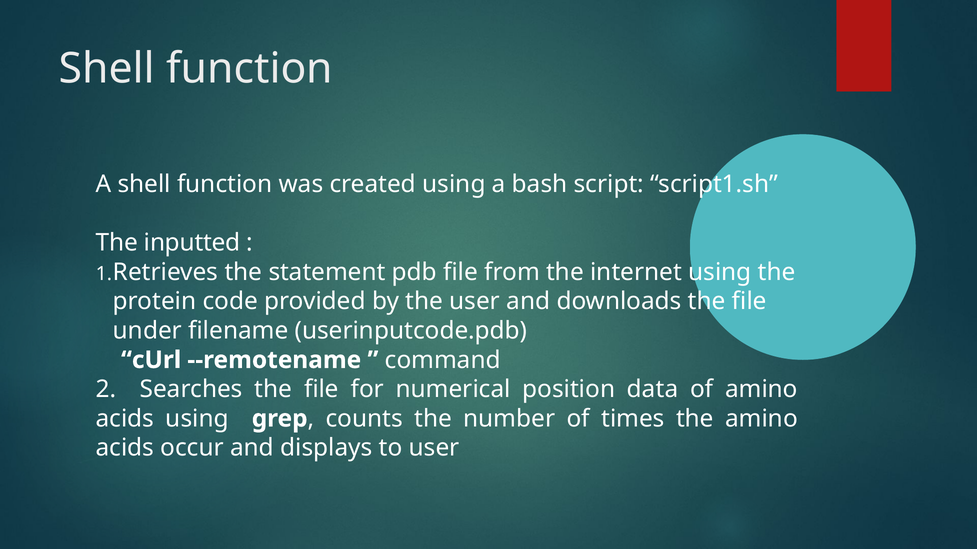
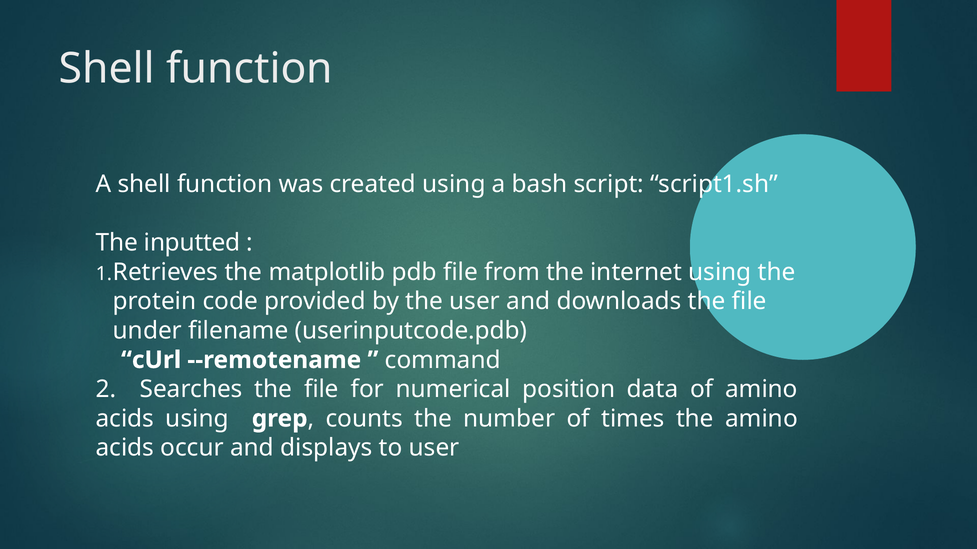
statement: statement -> matplotlib
